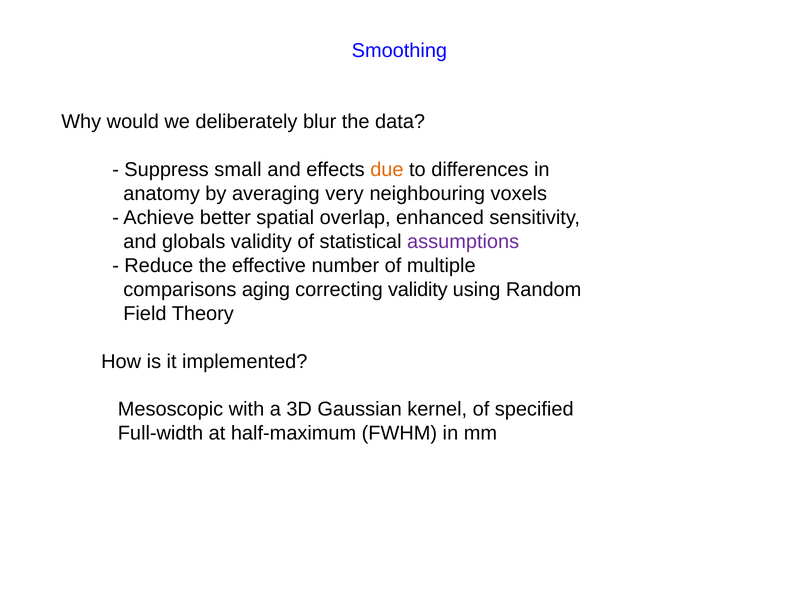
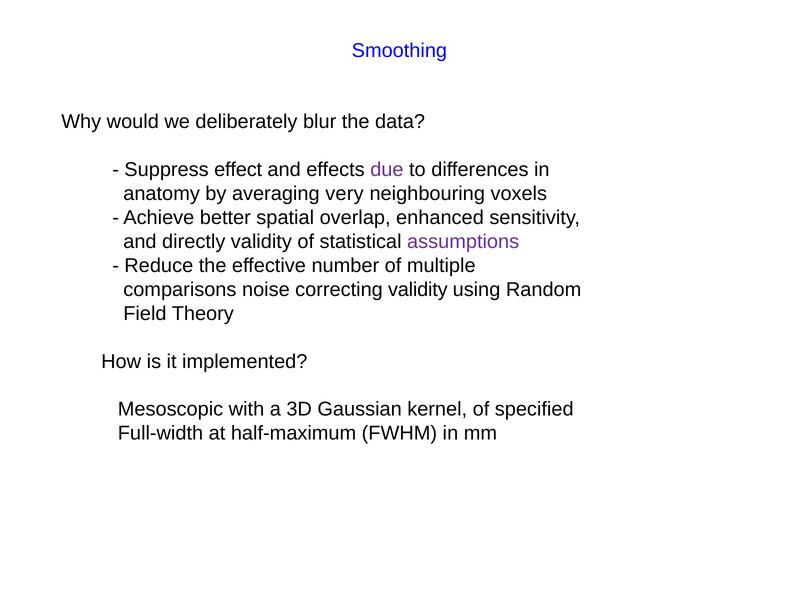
small: small -> effect
due colour: orange -> purple
globals: globals -> directly
aging: aging -> noise
